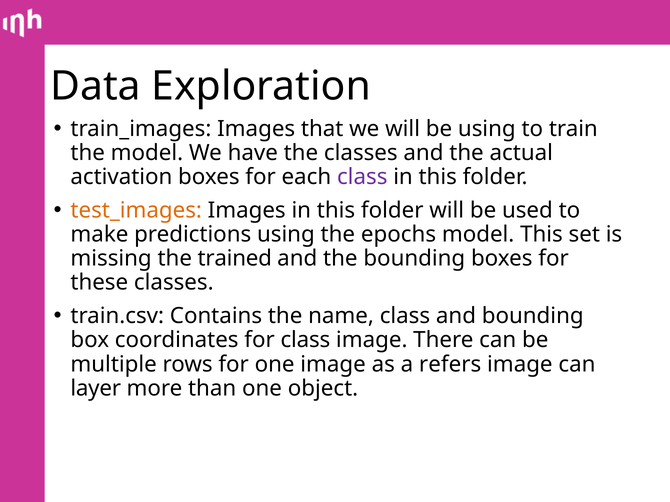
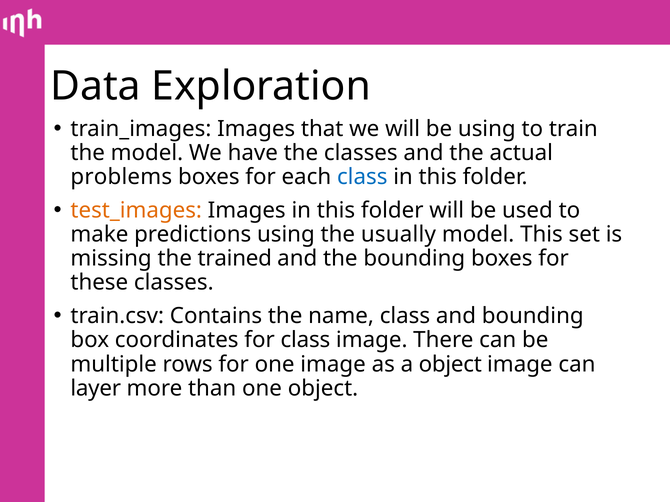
activation: activation -> problems
class at (362, 177) colour: purple -> blue
epochs: epochs -> usually
a refers: refers -> object
